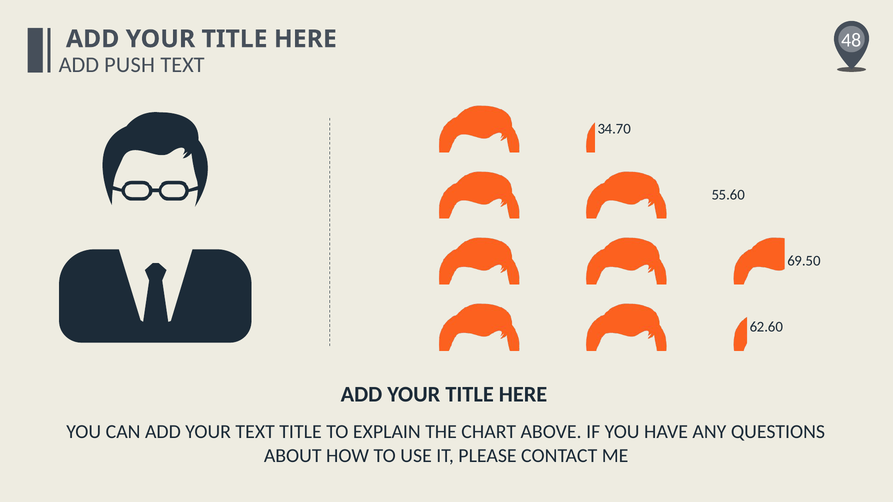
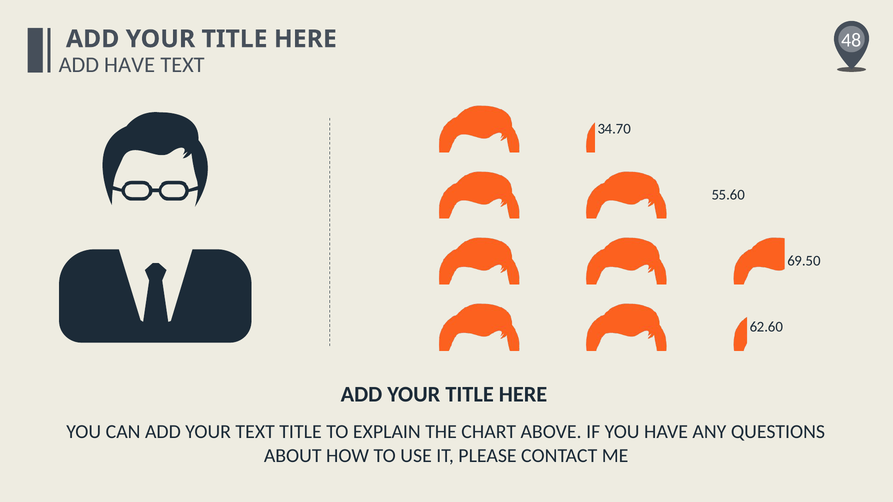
ADD PUSH: PUSH -> HAVE
